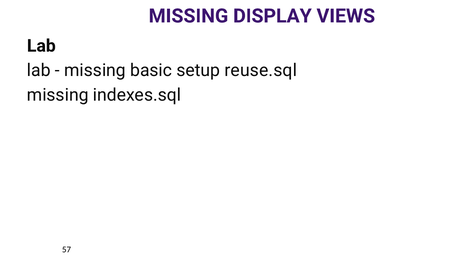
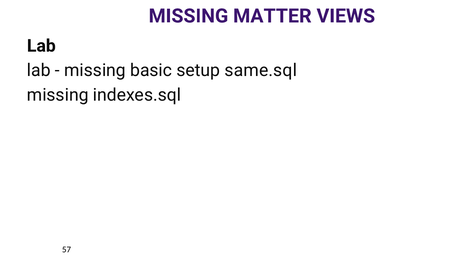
DISPLAY: DISPLAY -> MATTER
reuse.sql: reuse.sql -> same.sql
